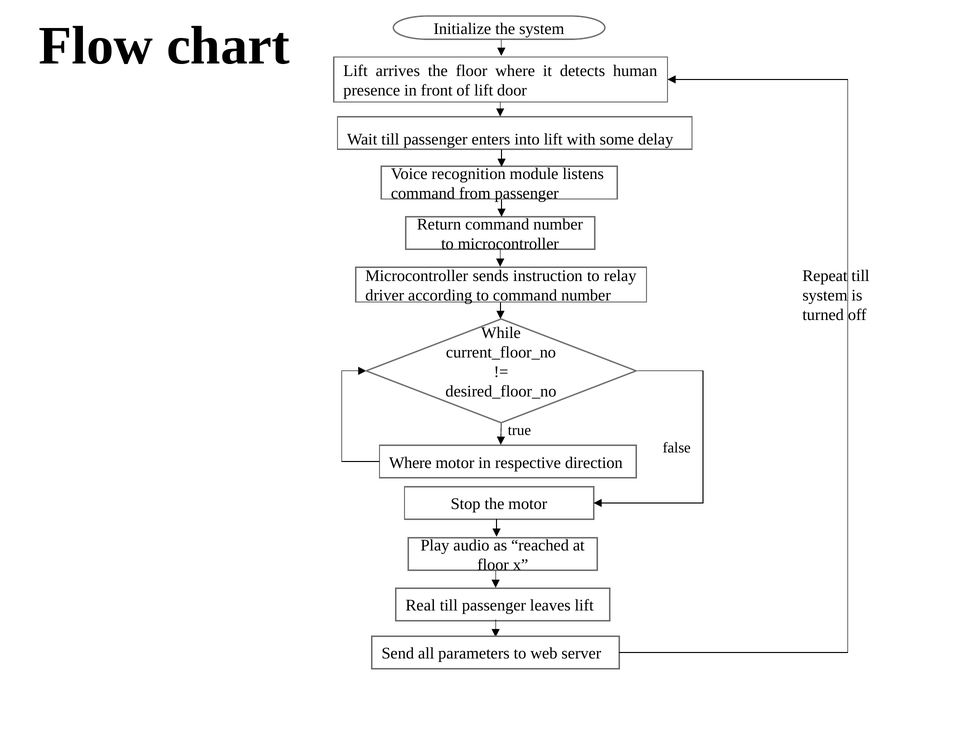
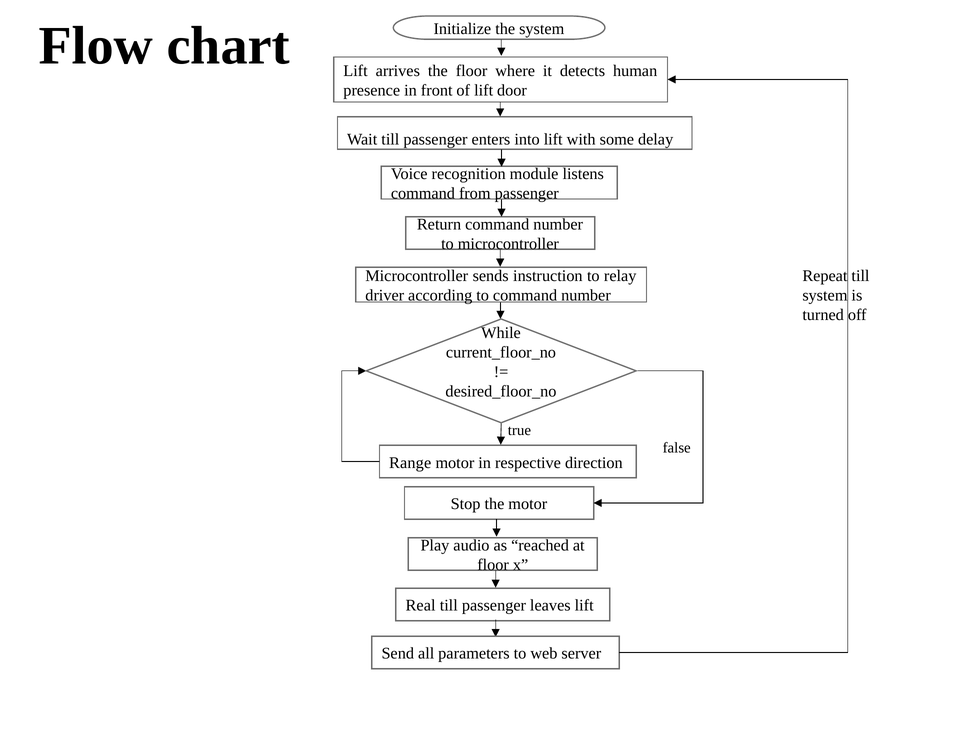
Where at (410, 463): Where -> Range
